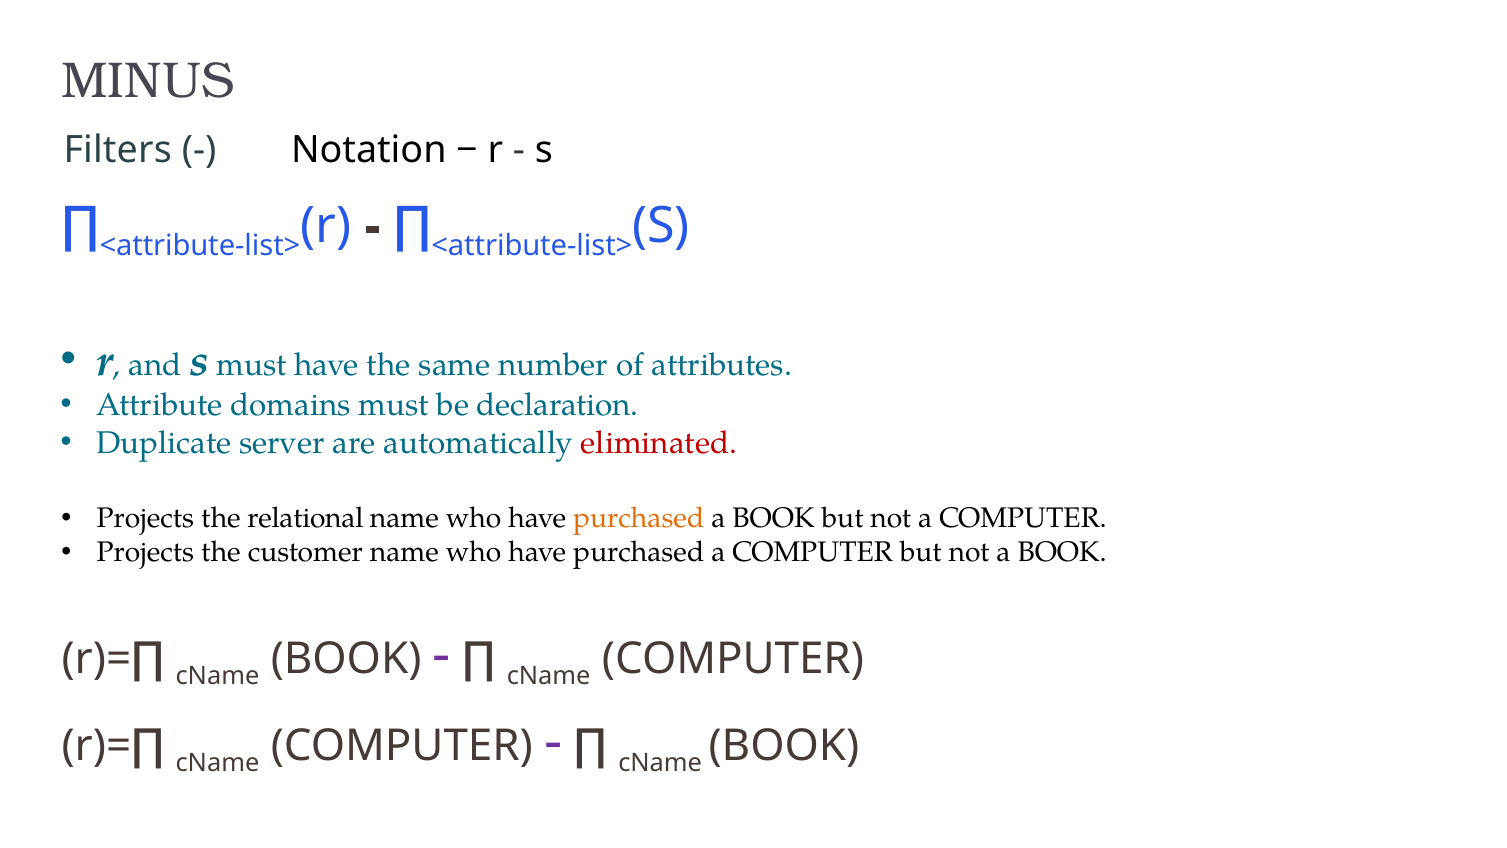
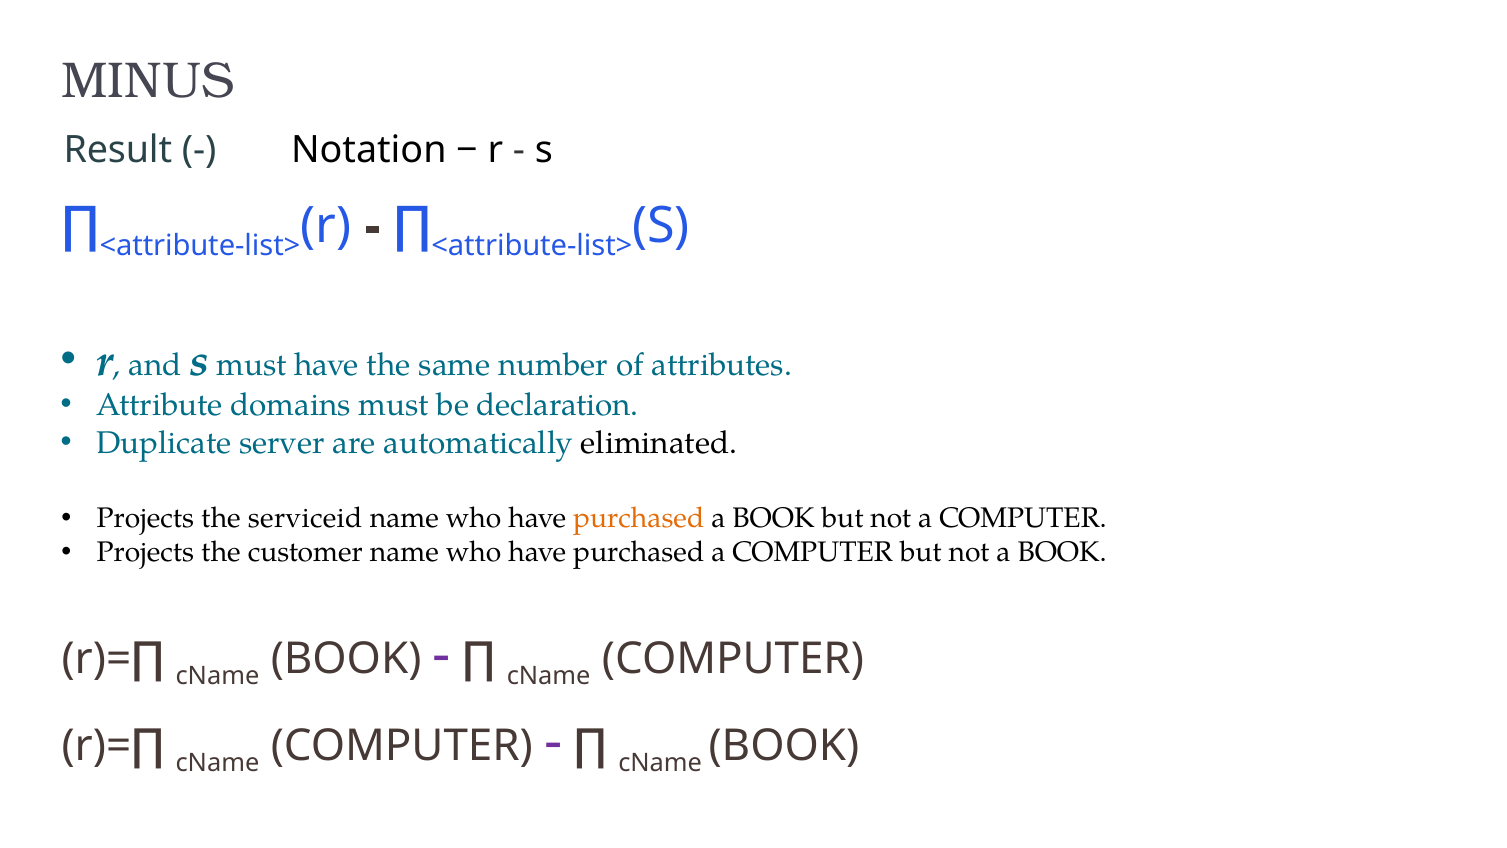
Filters: Filters -> Result
eliminated colour: red -> black
relational: relational -> serviceid
